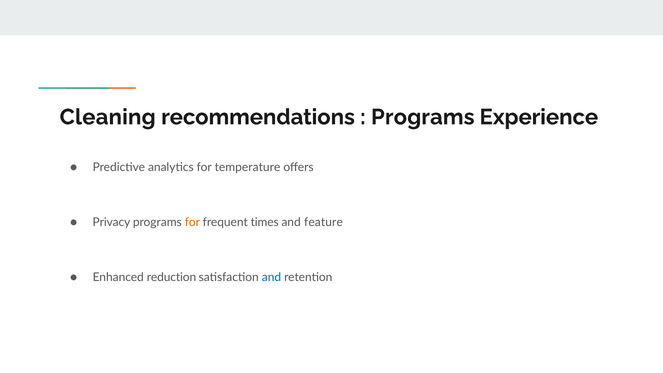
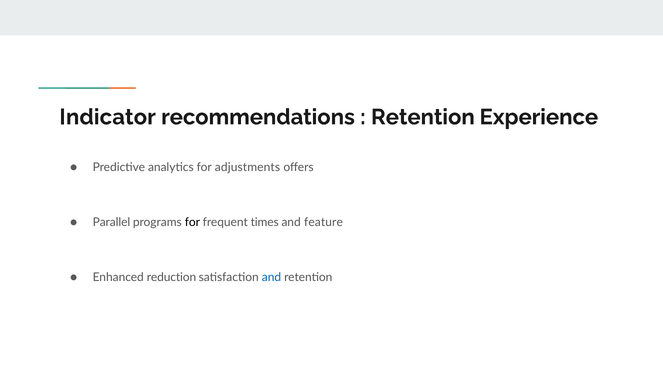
Cleaning: Cleaning -> Indicator
Programs at (423, 117): Programs -> Retention
temperature: temperature -> adjustments
Privacy: Privacy -> Parallel
for at (192, 222) colour: orange -> black
